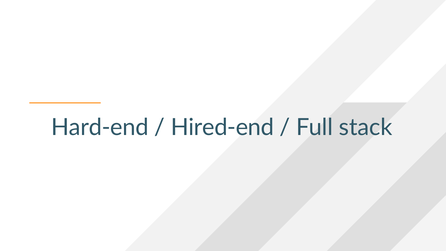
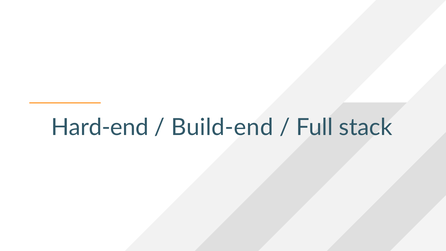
Hired-end: Hired-end -> Build-end
